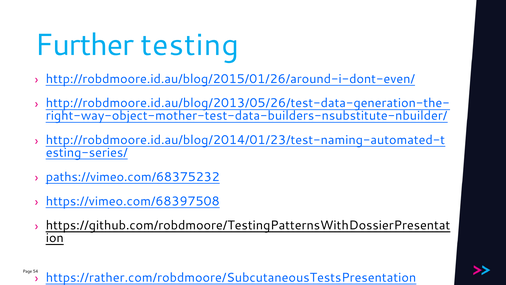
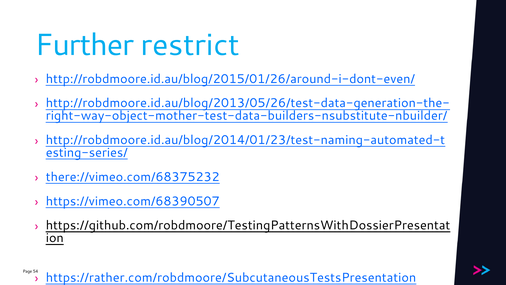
testing: testing -> restrict
paths://vimeo.com/68375232: paths://vimeo.com/68375232 -> there://vimeo.com/68375232
https://vimeo.com/68397508: https://vimeo.com/68397508 -> https://vimeo.com/68390507
